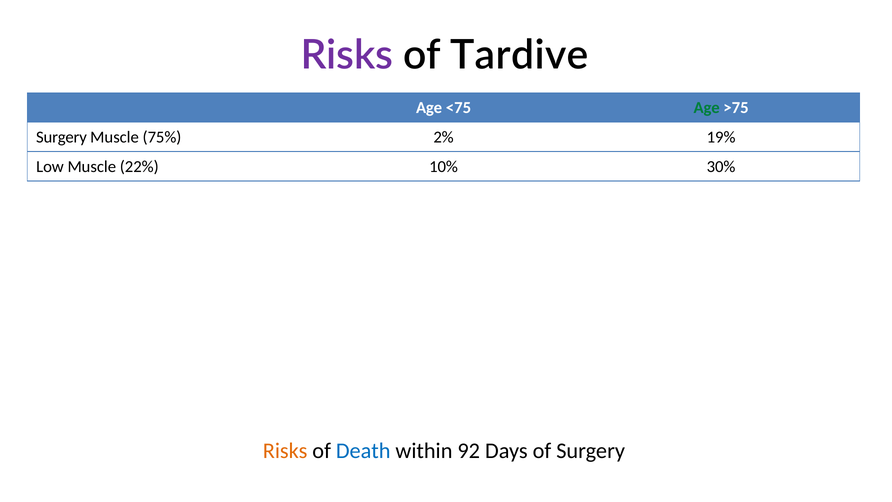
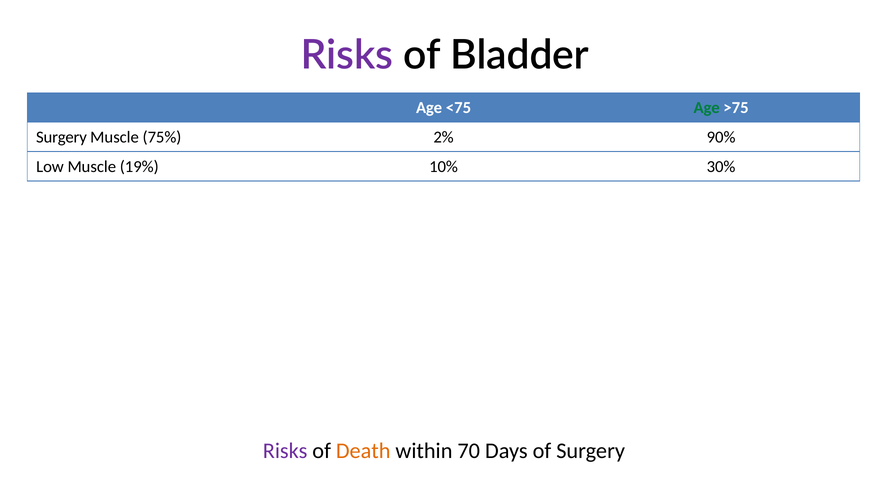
Tardive: Tardive -> Bladder
19%: 19% -> 90%
22%: 22% -> 19%
Risks at (285, 450) colour: orange -> purple
Death colour: blue -> orange
92: 92 -> 70
